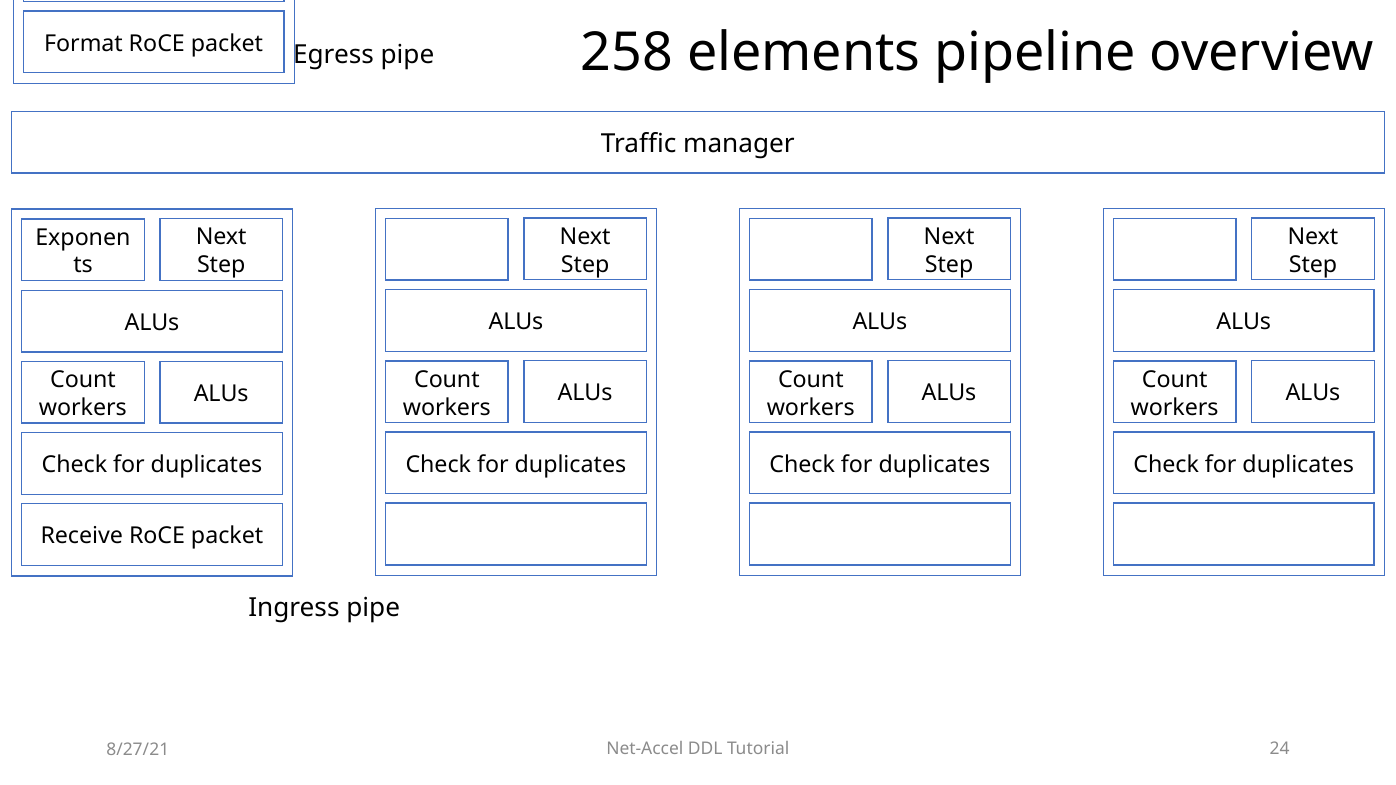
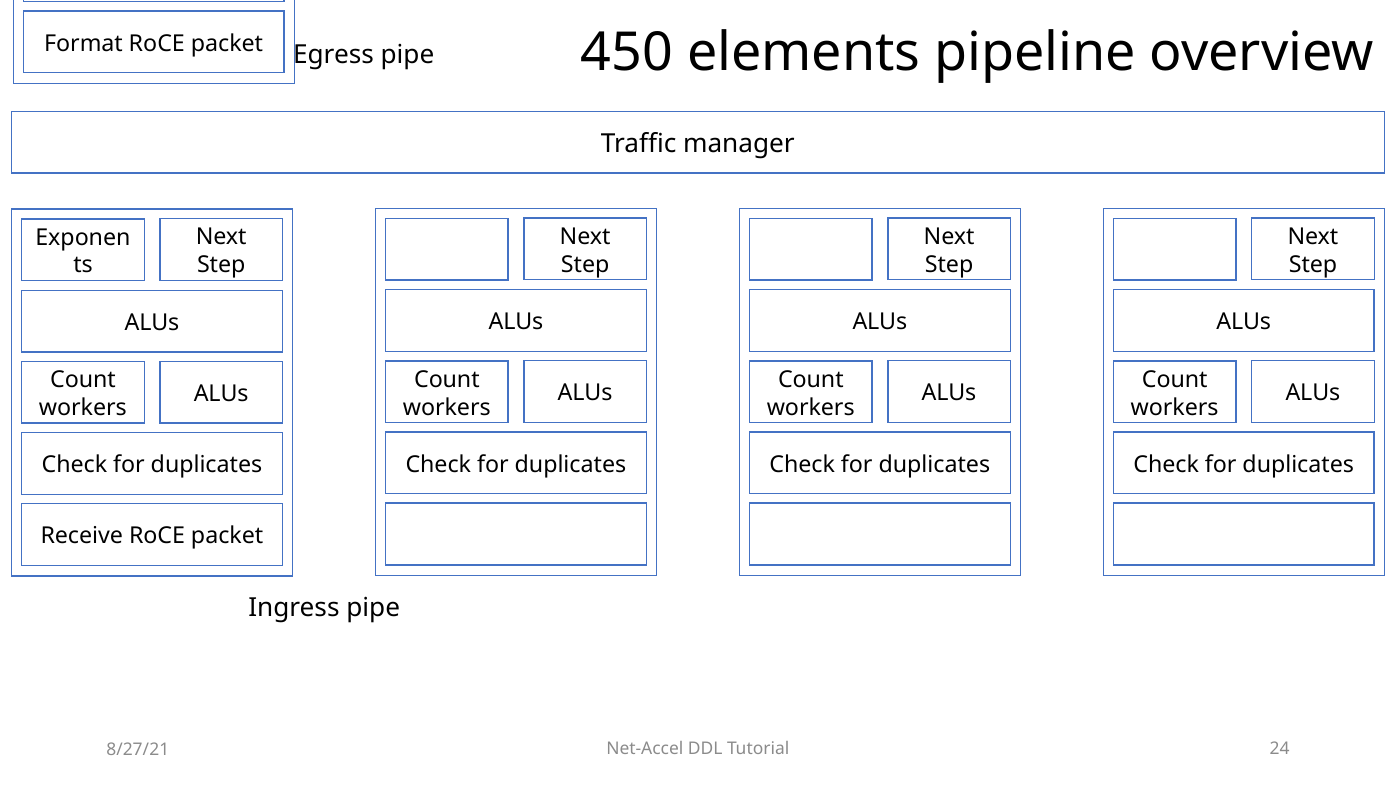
258: 258 -> 450
